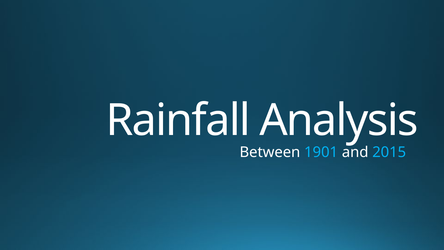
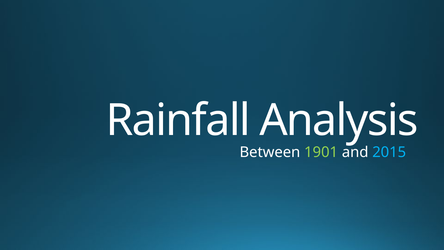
1901 colour: light blue -> light green
